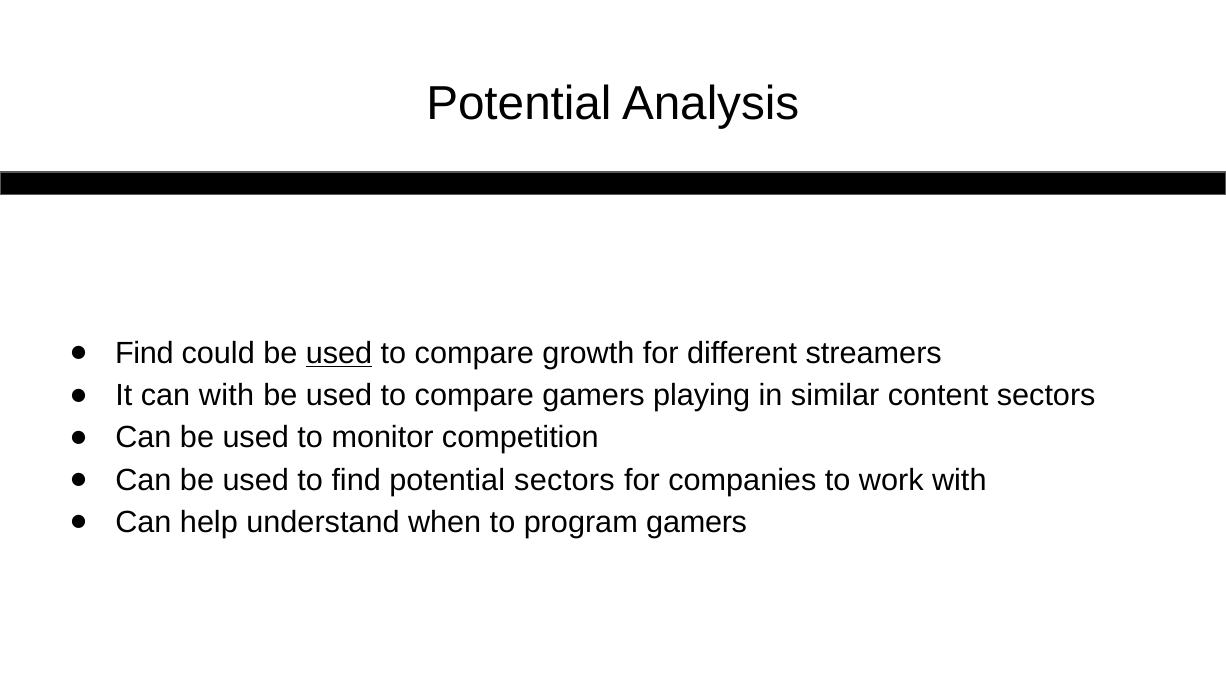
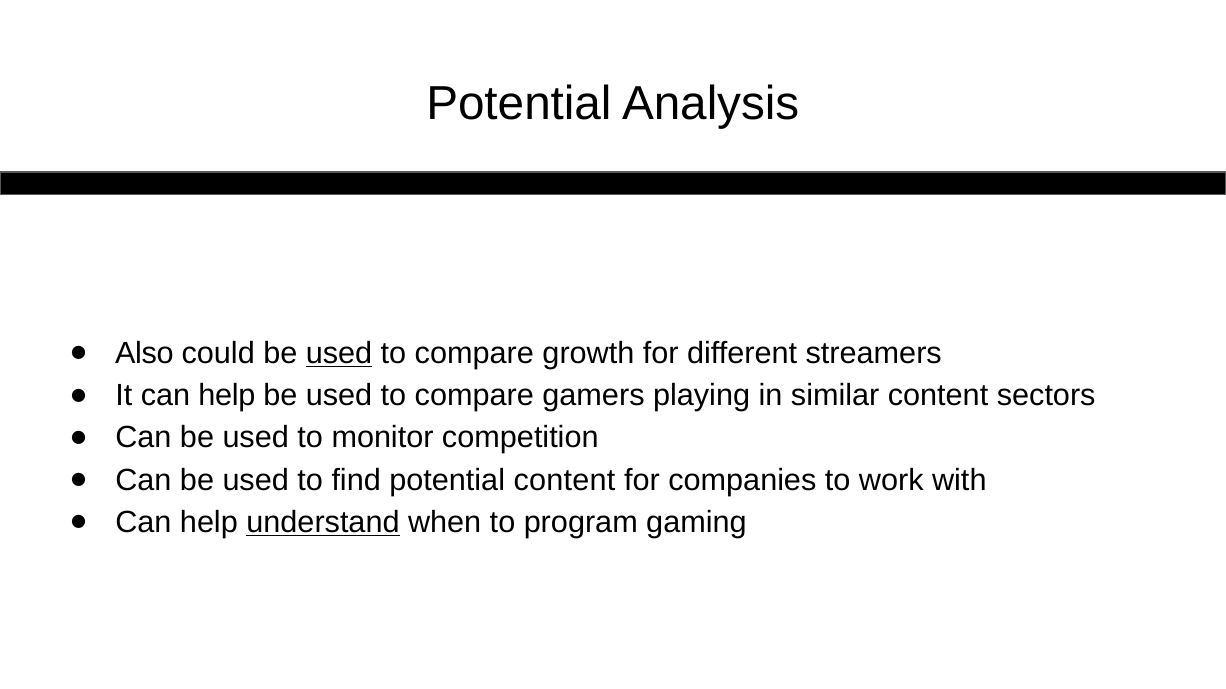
Find at (144, 354): Find -> Also
It can with: with -> help
potential sectors: sectors -> content
understand underline: none -> present
program gamers: gamers -> gaming
